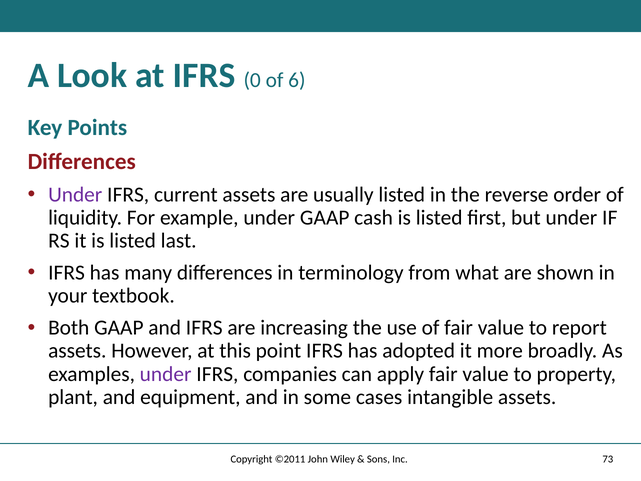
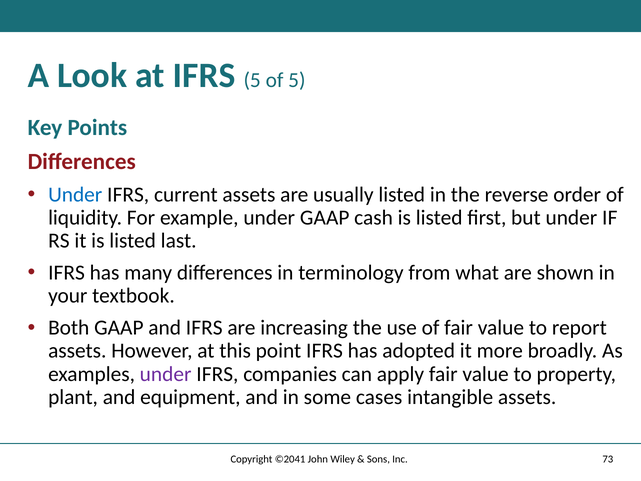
S 0: 0 -> 5
of 6: 6 -> 5
Under at (75, 195) colour: purple -> blue
©2011: ©2011 -> ©2041
